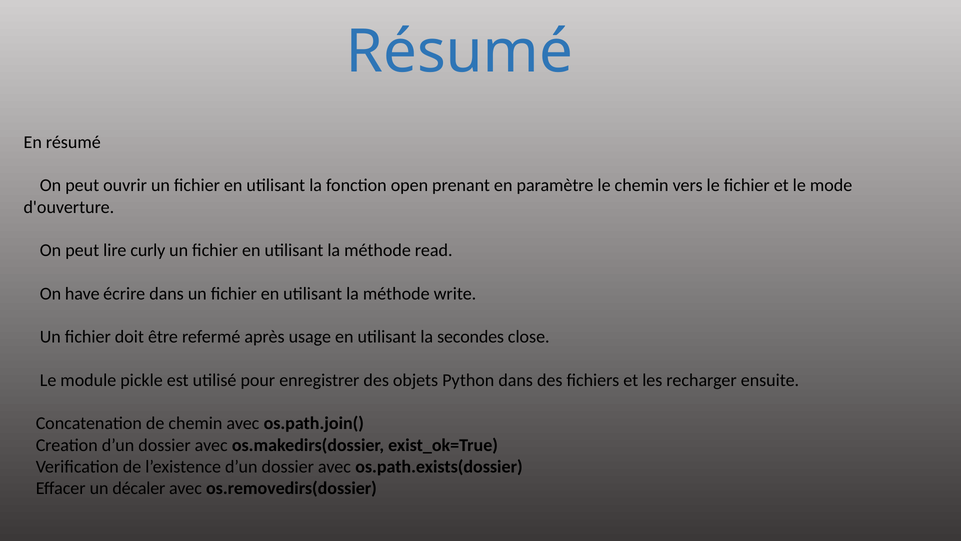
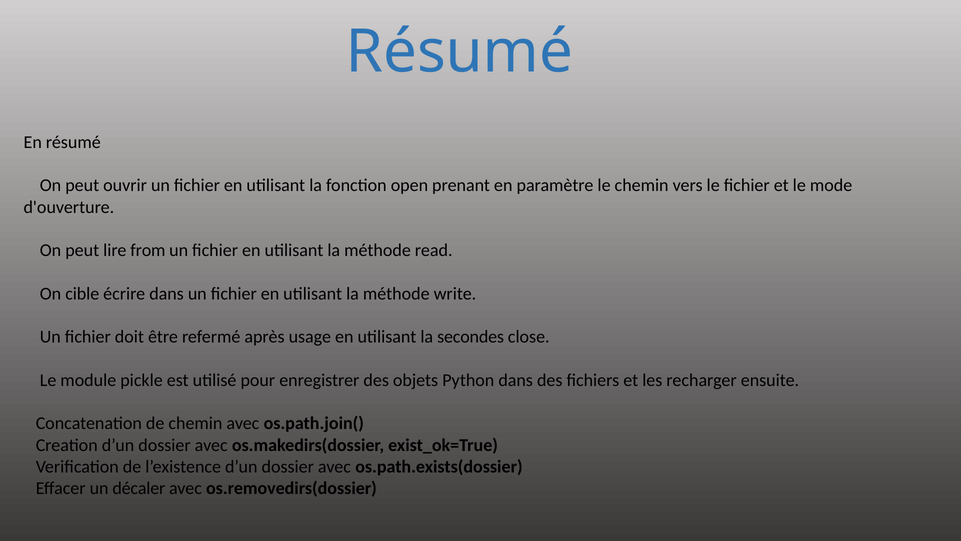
curly: curly -> from
have: have -> cible
